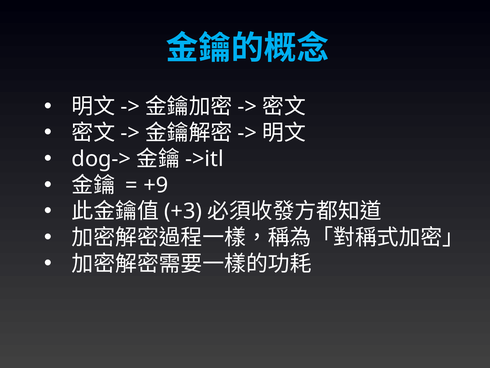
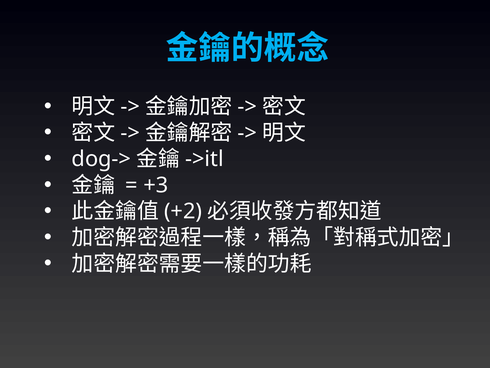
+9: +9 -> +3
+3: +3 -> +2
